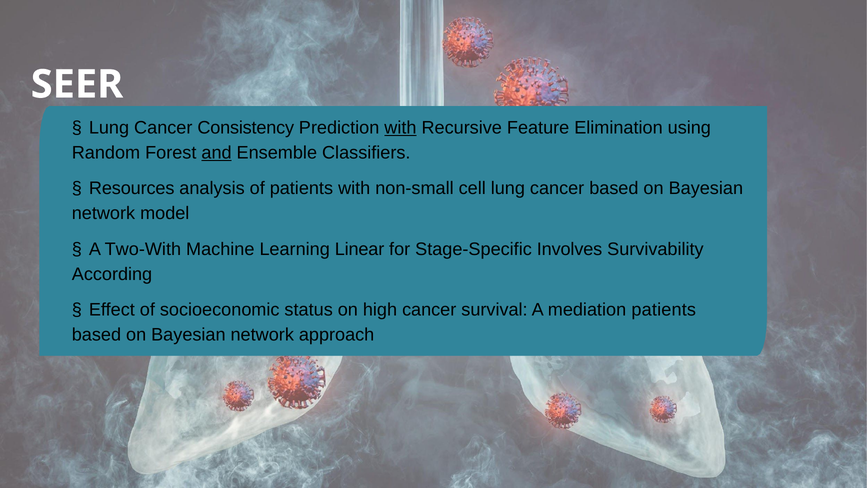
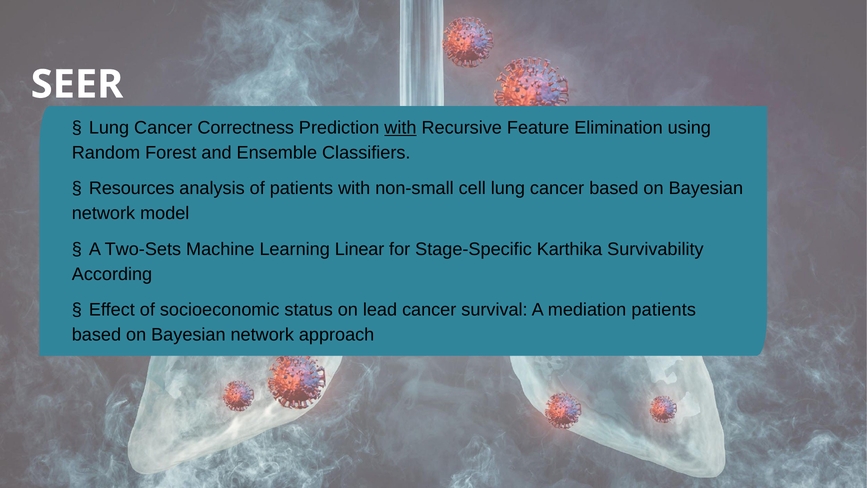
Consistency: Consistency -> Correctness
and underline: present -> none
Two-With: Two-With -> Two-Sets
Involves: Involves -> Karthika
high: high -> lead
